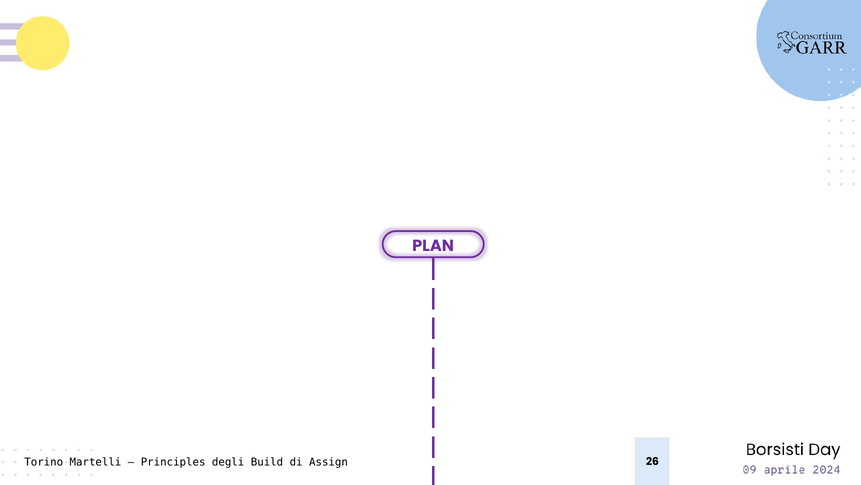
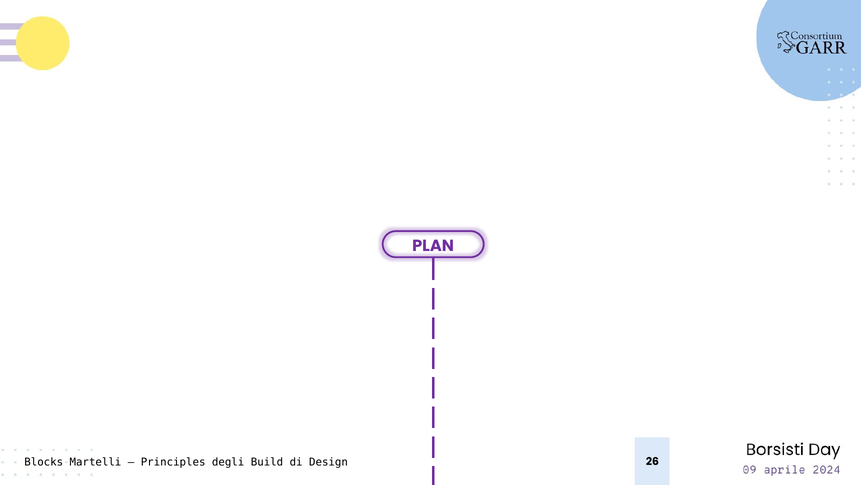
Torino: Torino -> Blocks
Assign: Assign -> Design
